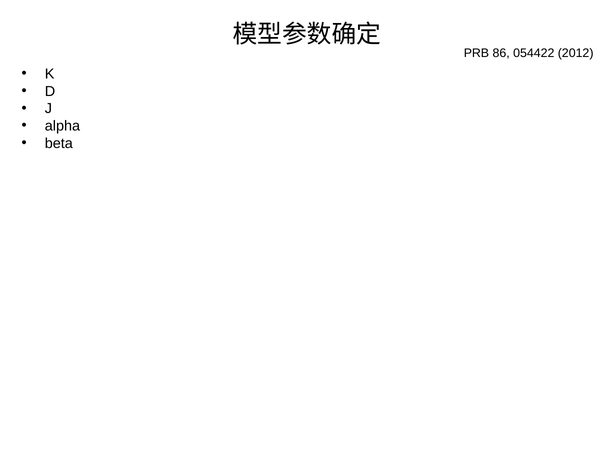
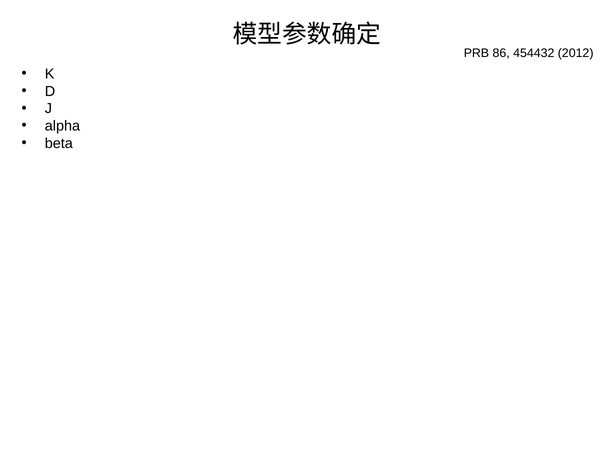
054422: 054422 -> 454432
